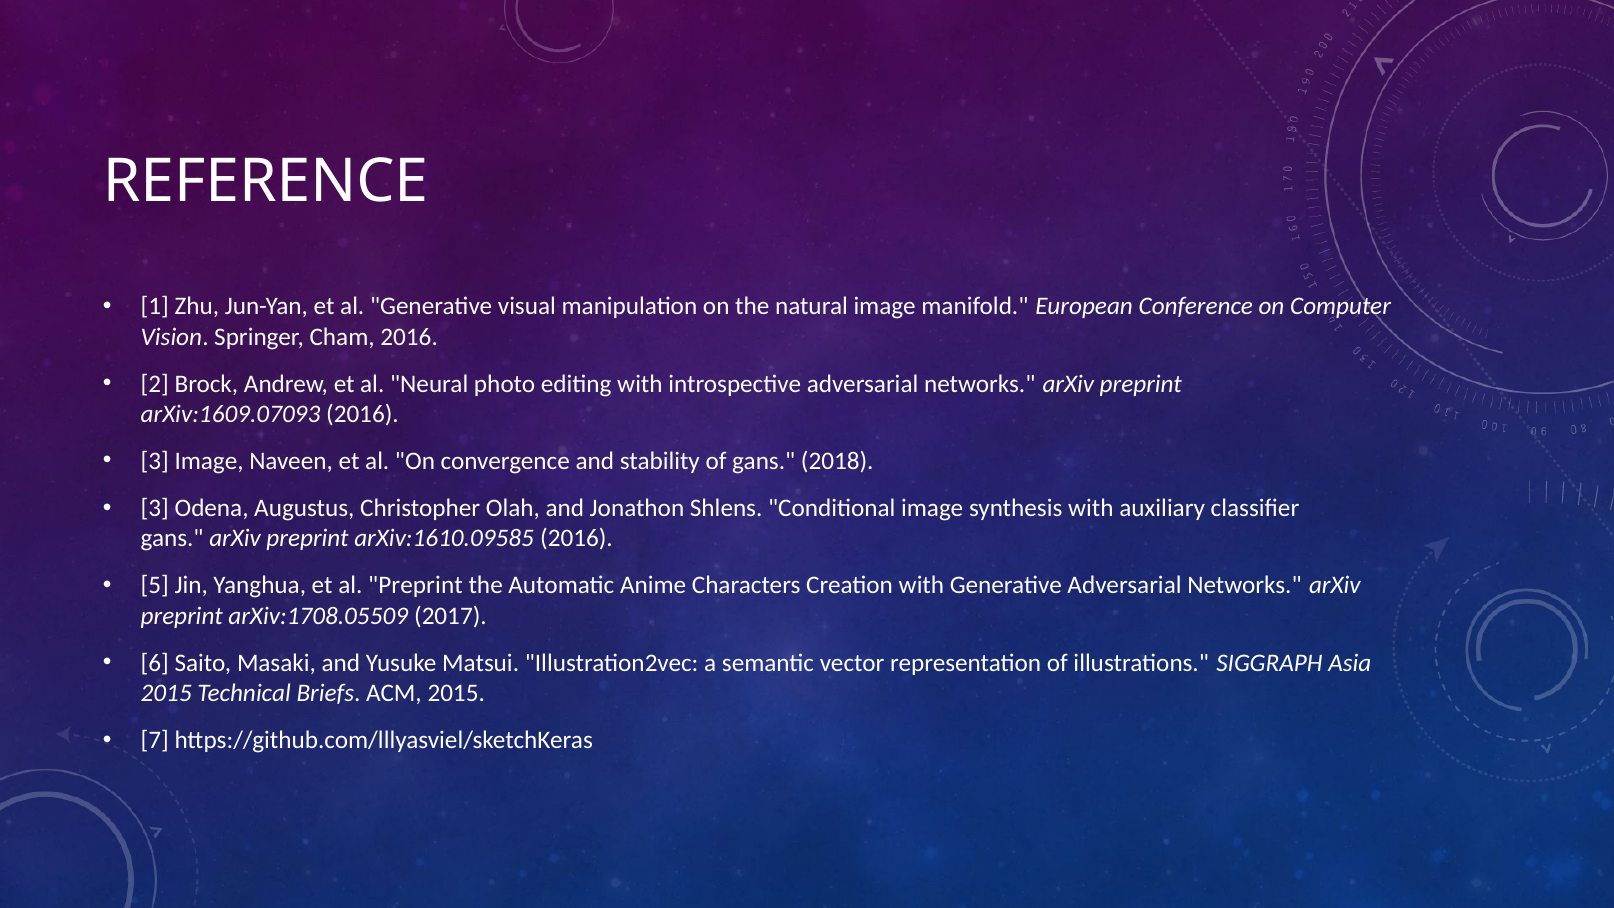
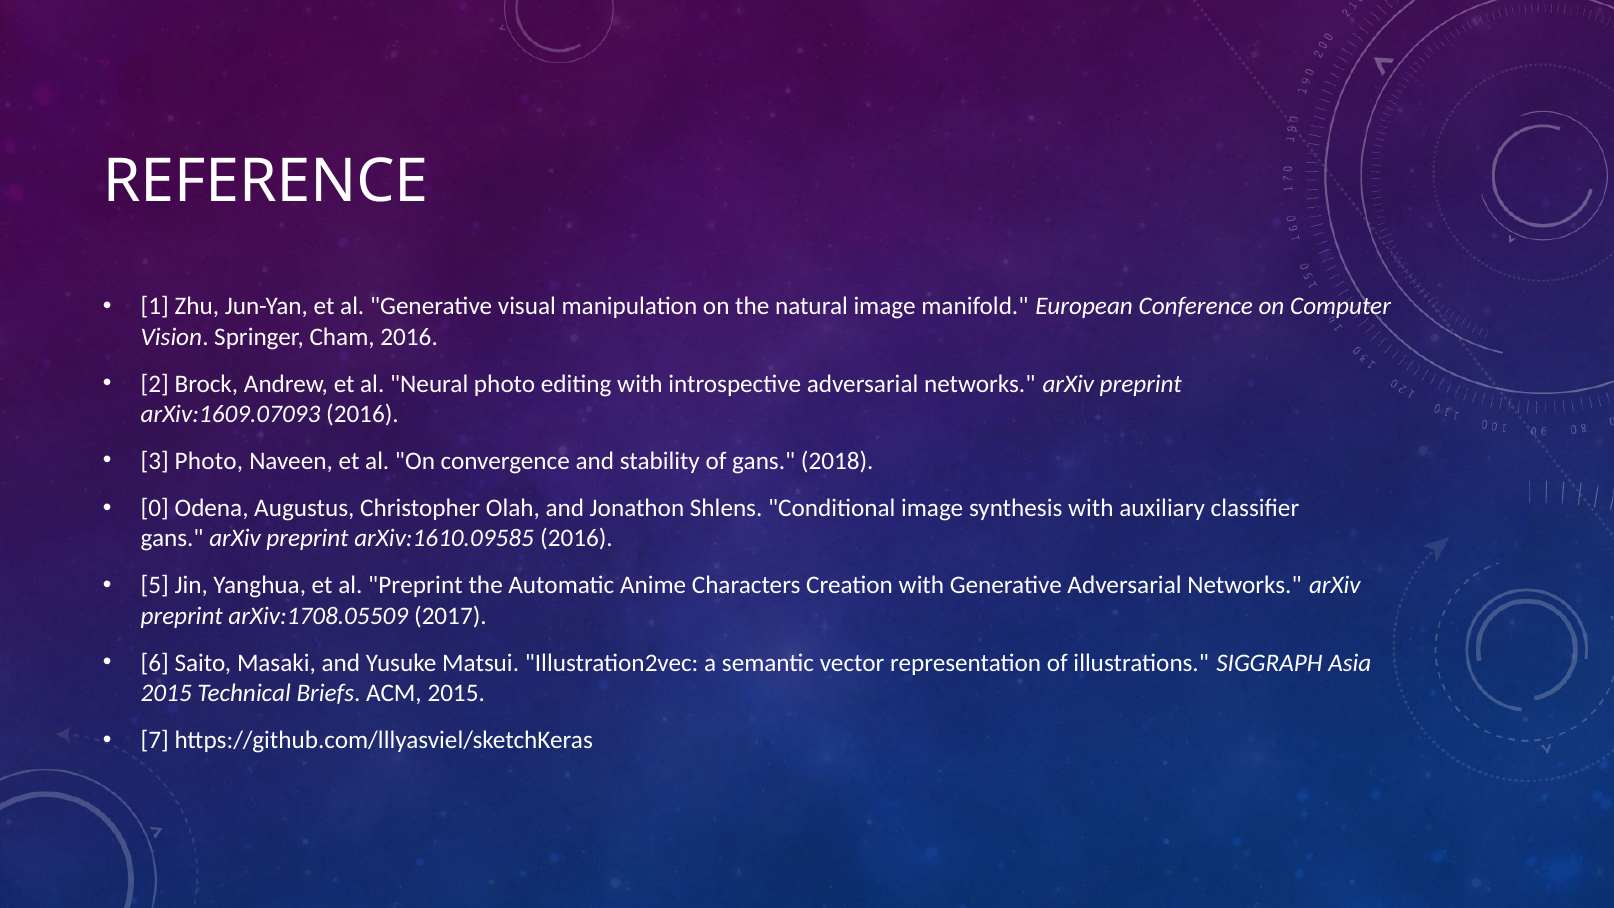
3 Image: Image -> Photo
3 at (155, 508): 3 -> 0
